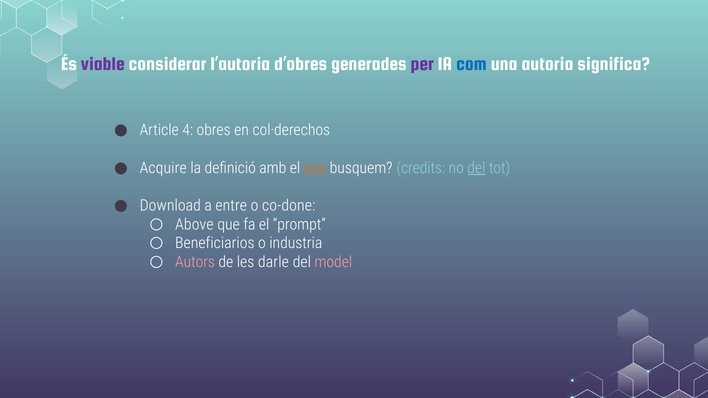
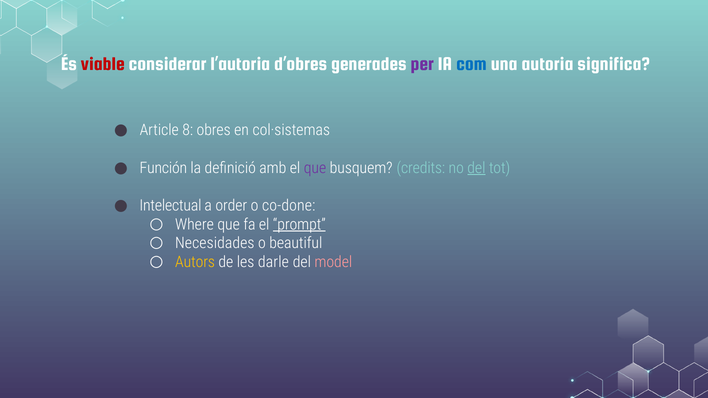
viable colour: purple -> red
4: 4 -> 8
col·derechos: col·derechos -> col·sistemas
Acquire: Acquire -> Función
que at (315, 168) colour: orange -> purple
Download: Download -> Intelectual
entre: entre -> order
Above: Above -> Where
prompt underline: none -> present
Beneficiarios: Beneficiarios -> Necesidades
industria: industria -> beautiful
Autors colour: pink -> yellow
